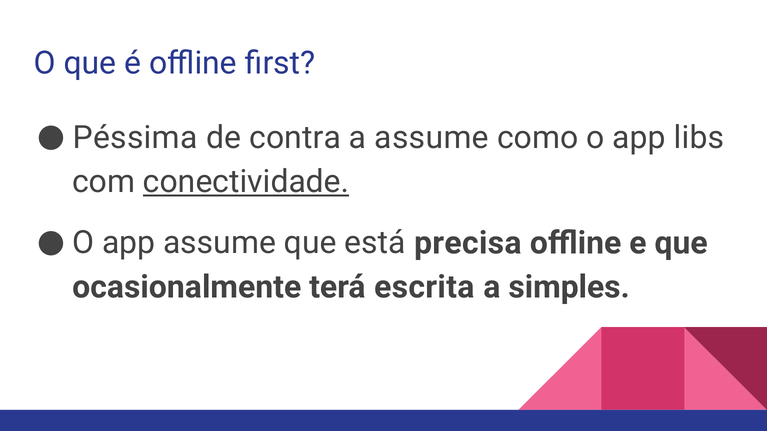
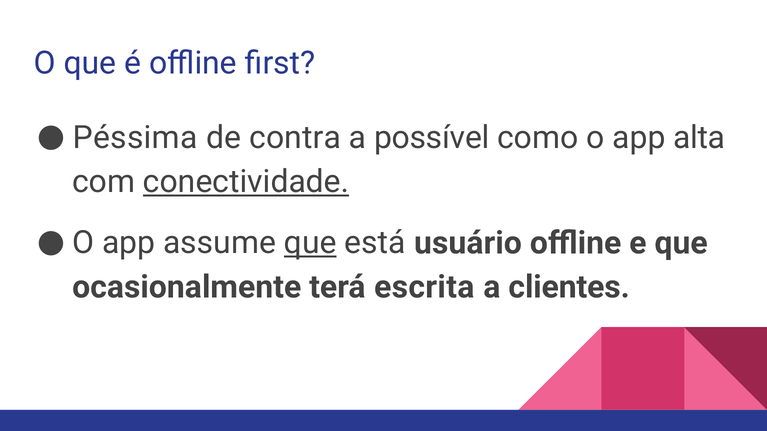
a assume: assume -> possível
libs: libs -> alta
que at (310, 243) underline: none -> present
precisa: precisa -> usuário
simples: simples -> clientes
